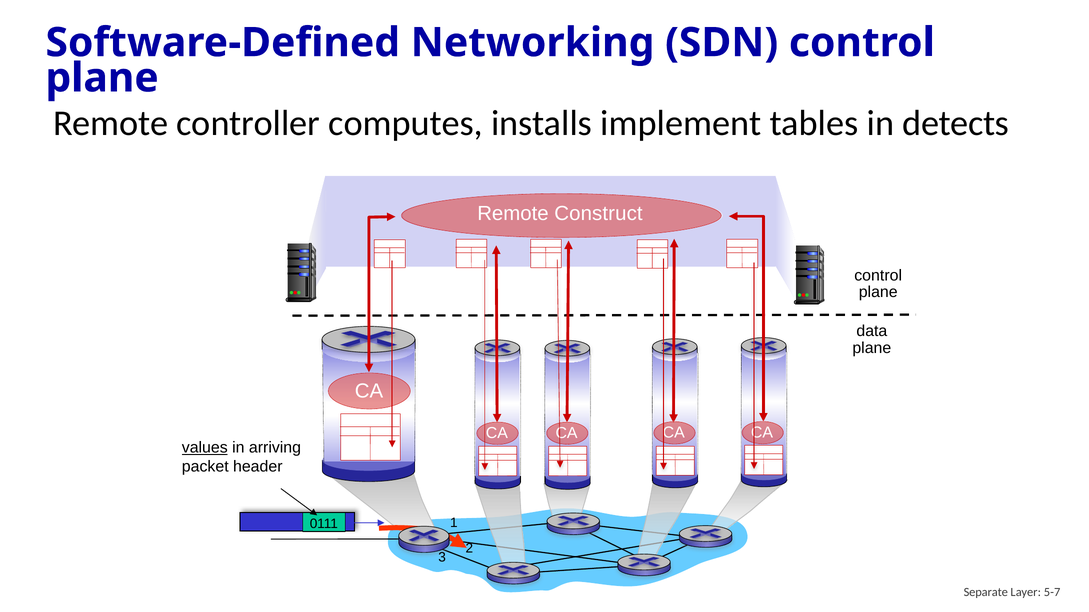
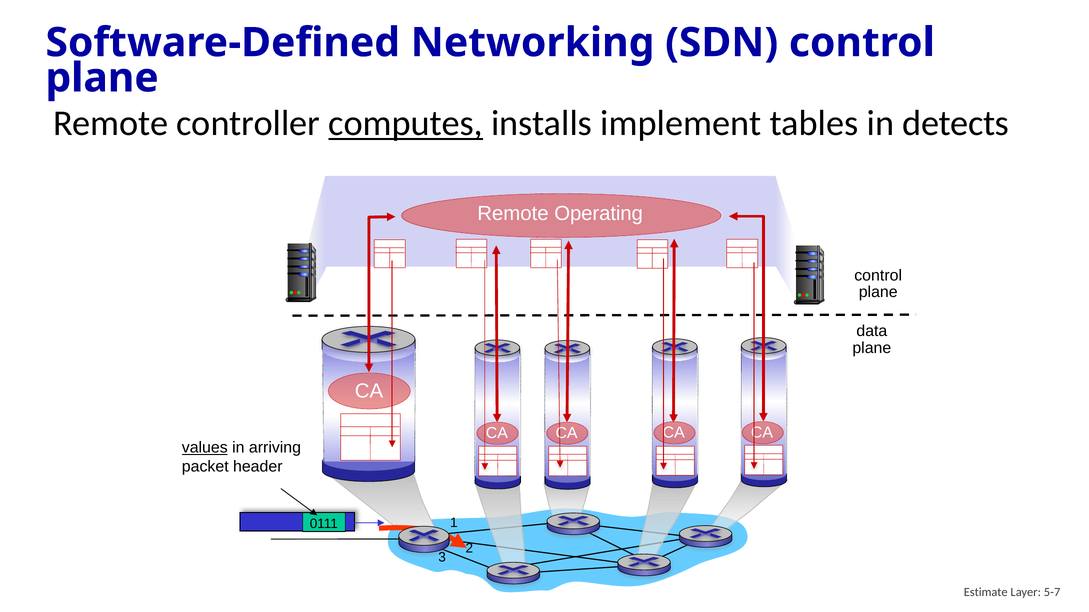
computes underline: none -> present
Construct: Construct -> Operating
Separate: Separate -> Estimate
